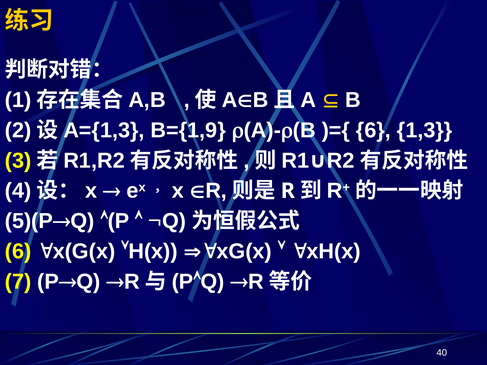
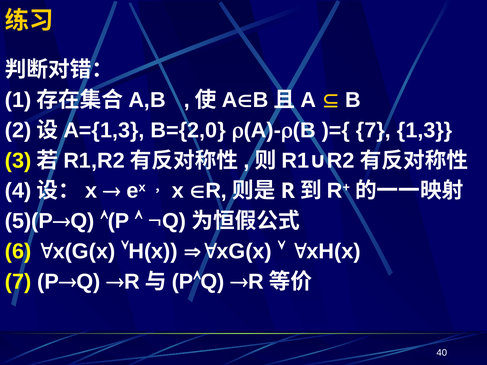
B={1,9: B={1,9 -> B={2,0
6 at (373, 130): 6 -> 7
